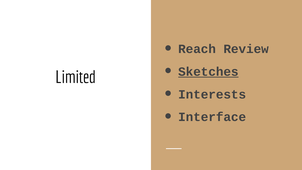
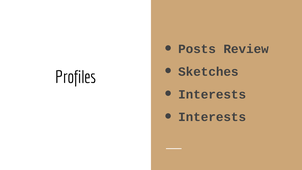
Reach: Reach -> Posts
Sketches underline: present -> none
Limited: Limited -> Profiles
Interface at (212, 117): Interface -> Interests
